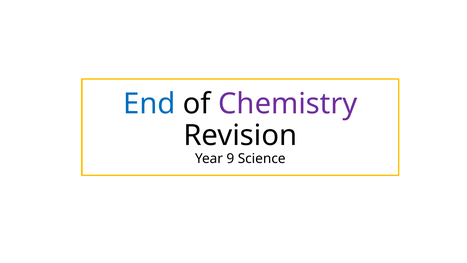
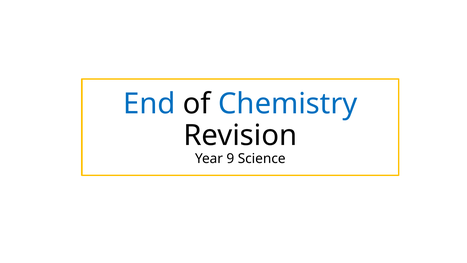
Chemistry colour: purple -> blue
